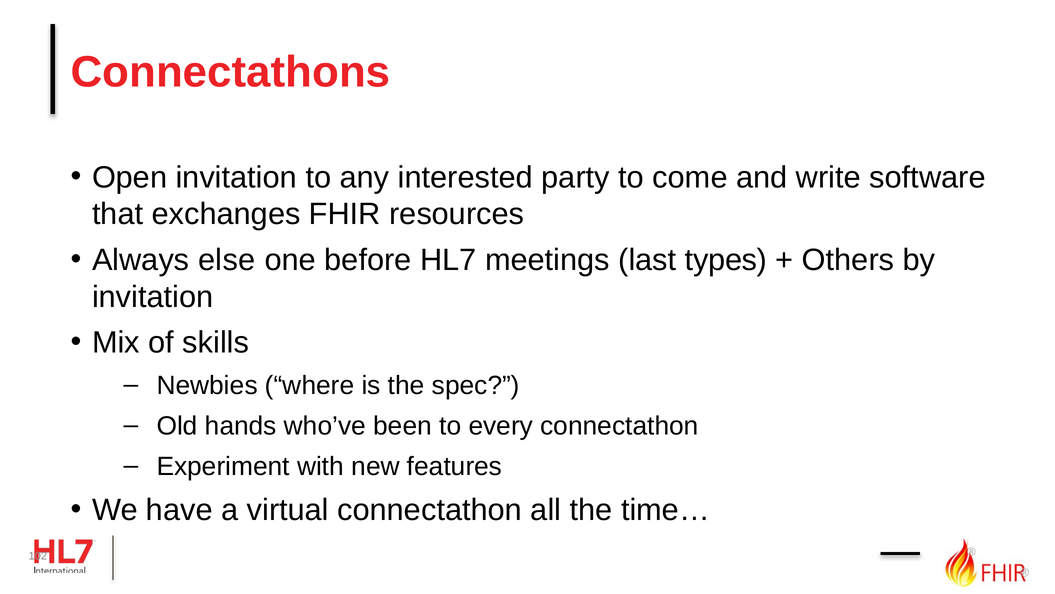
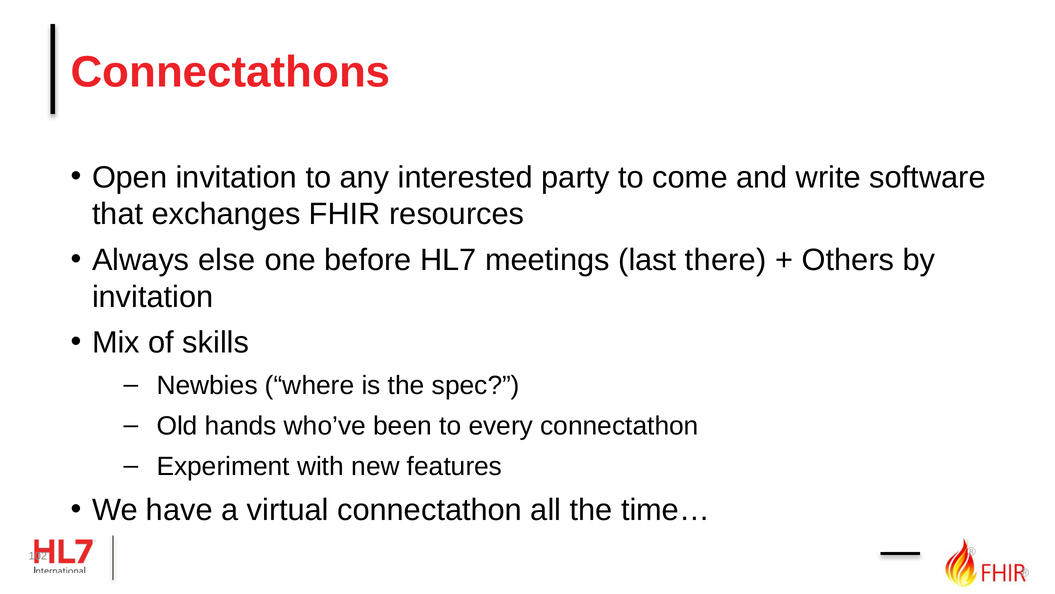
types: types -> there
